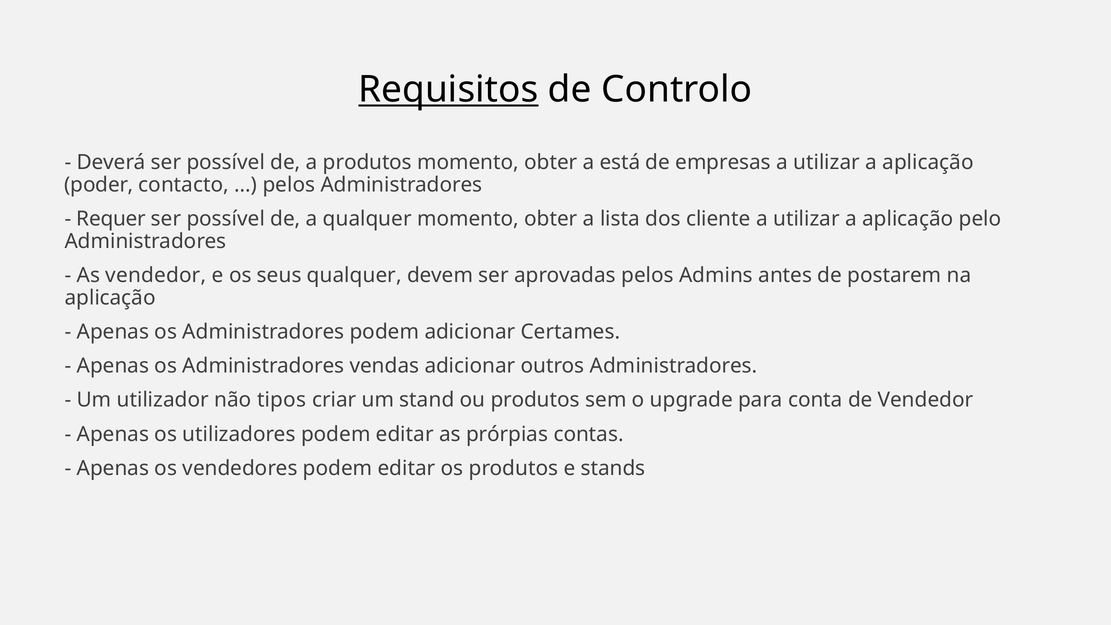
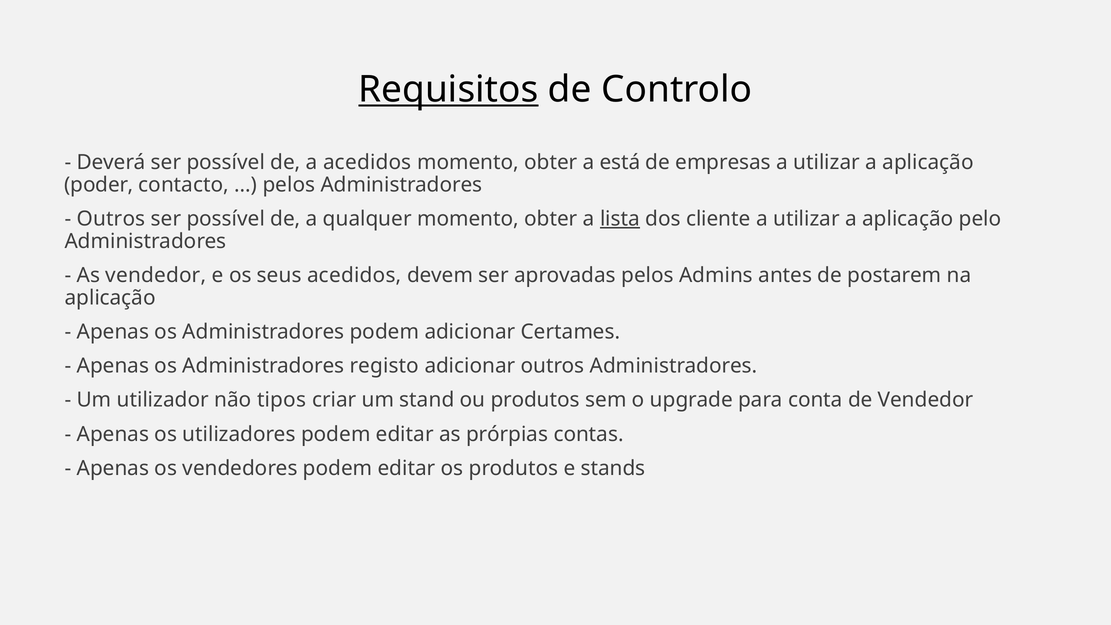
a produtos: produtos -> acedidos
Requer at (111, 219): Requer -> Outros
lista underline: none -> present
seus qualquer: qualquer -> acedidos
vendas: vendas -> registo
